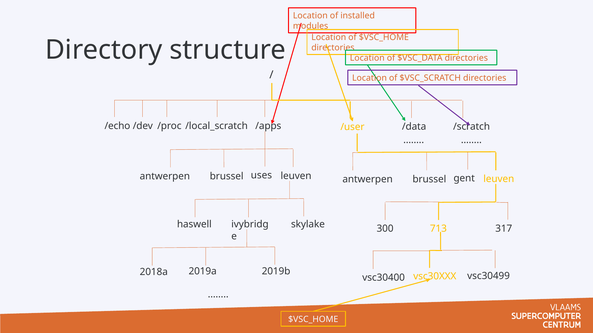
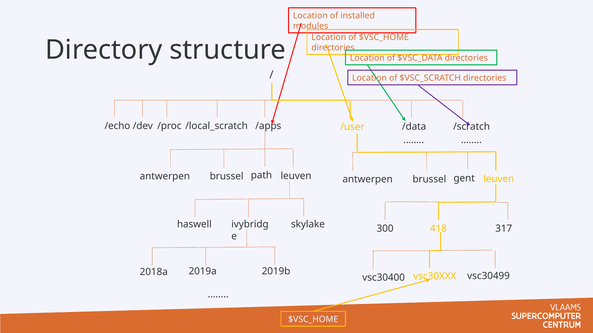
uses: uses -> path
713: 713 -> 418
